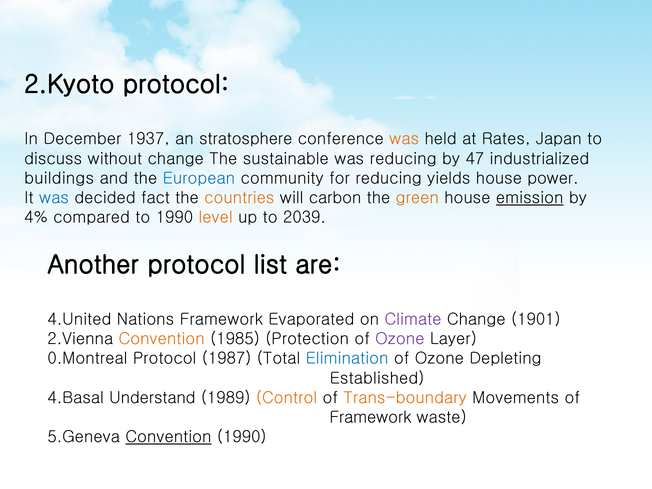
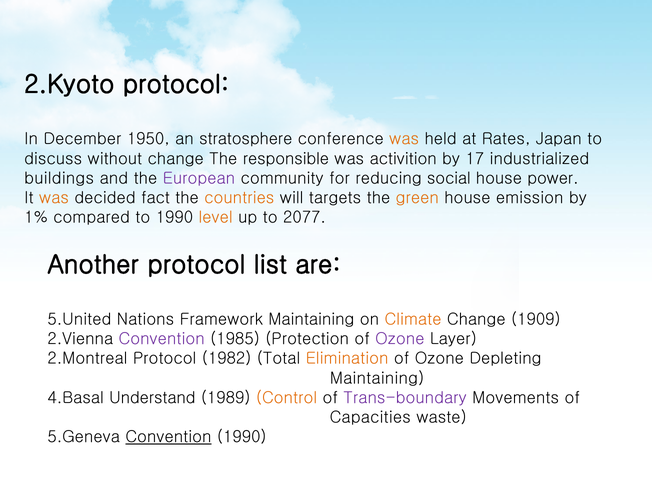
1937: 1937 -> 1950
sustainable: sustainable -> responsible
was reducing: reducing -> activition
47: 47 -> 17
European colour: blue -> purple
yields: yields -> social
was at (54, 198) colour: blue -> orange
carbon: carbon -> targets
emission underline: present -> none
4%: 4% -> 1%
2039: 2039 -> 2077
4.United: 4.United -> 5.United
Framework Evaporated: Evaporated -> Maintaining
Climate colour: purple -> orange
1901: 1901 -> 1909
Convention at (162, 339) colour: orange -> purple
0.Montreal: 0.Montreal -> 2.Montreal
1987: 1987 -> 1982
Elimination colour: blue -> orange
Established at (377, 378): Established -> Maintaining
Trans-boundary colour: orange -> purple
Framework at (370, 417): Framework -> Capacities
